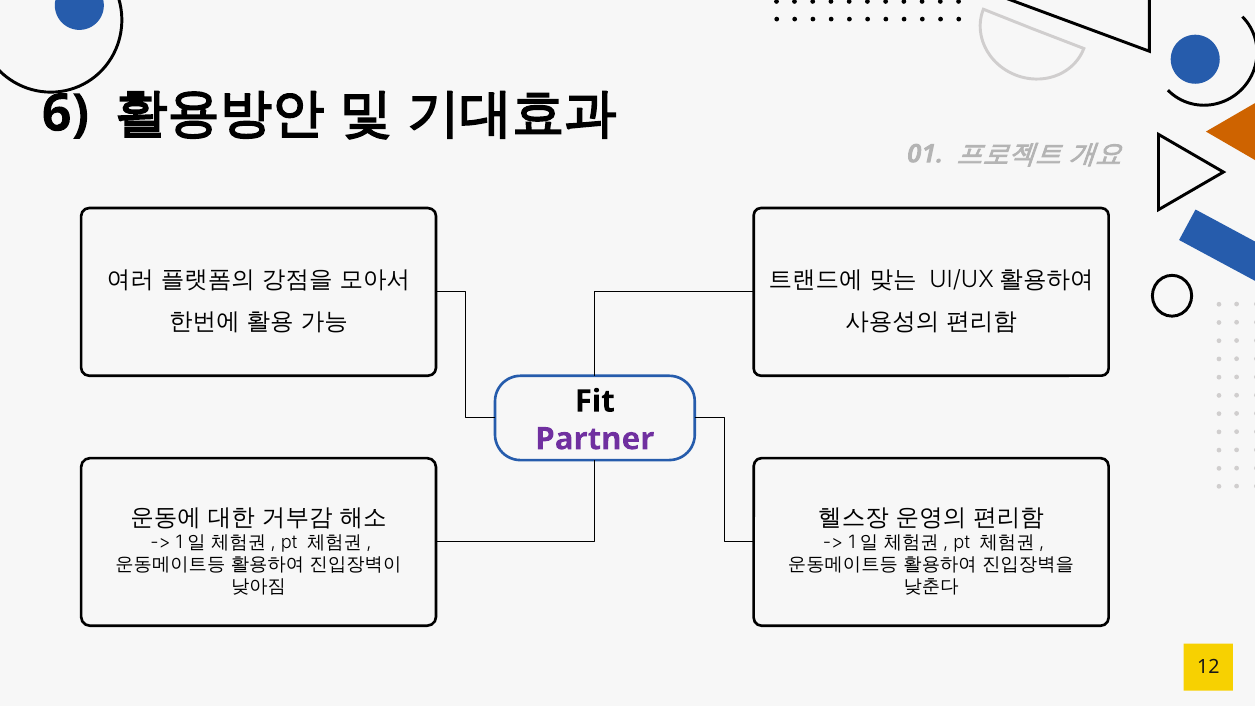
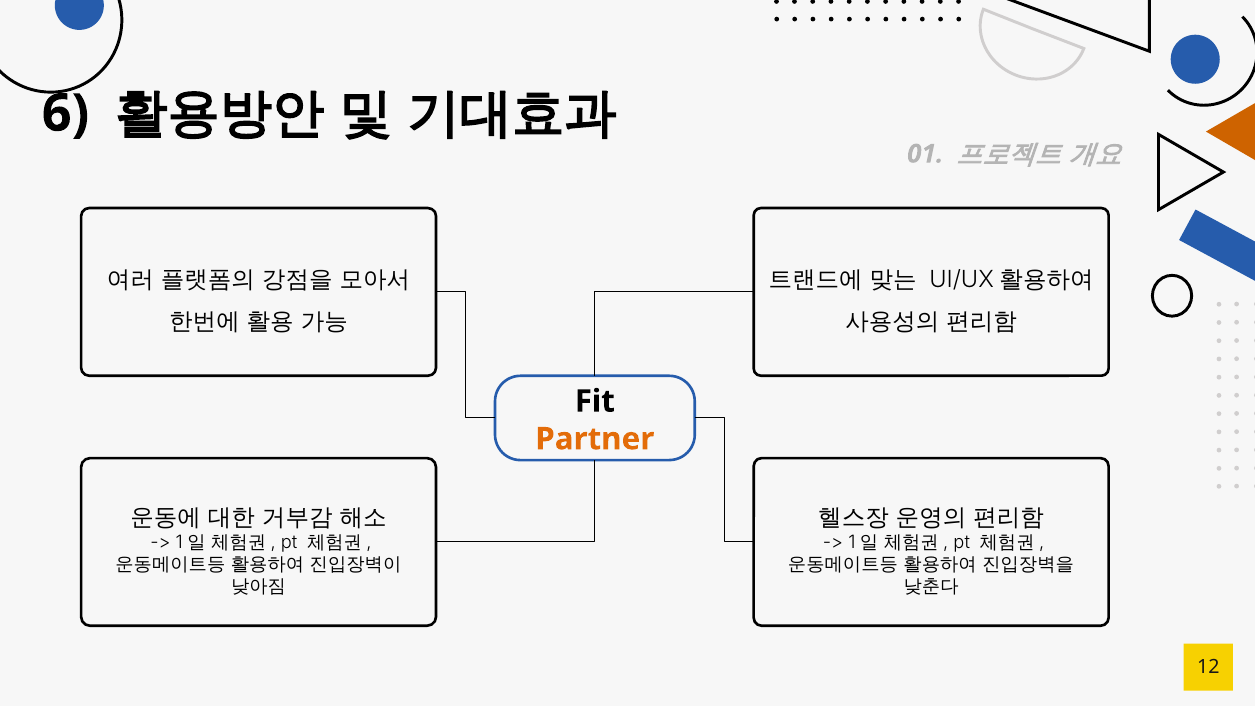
Partner colour: purple -> orange
